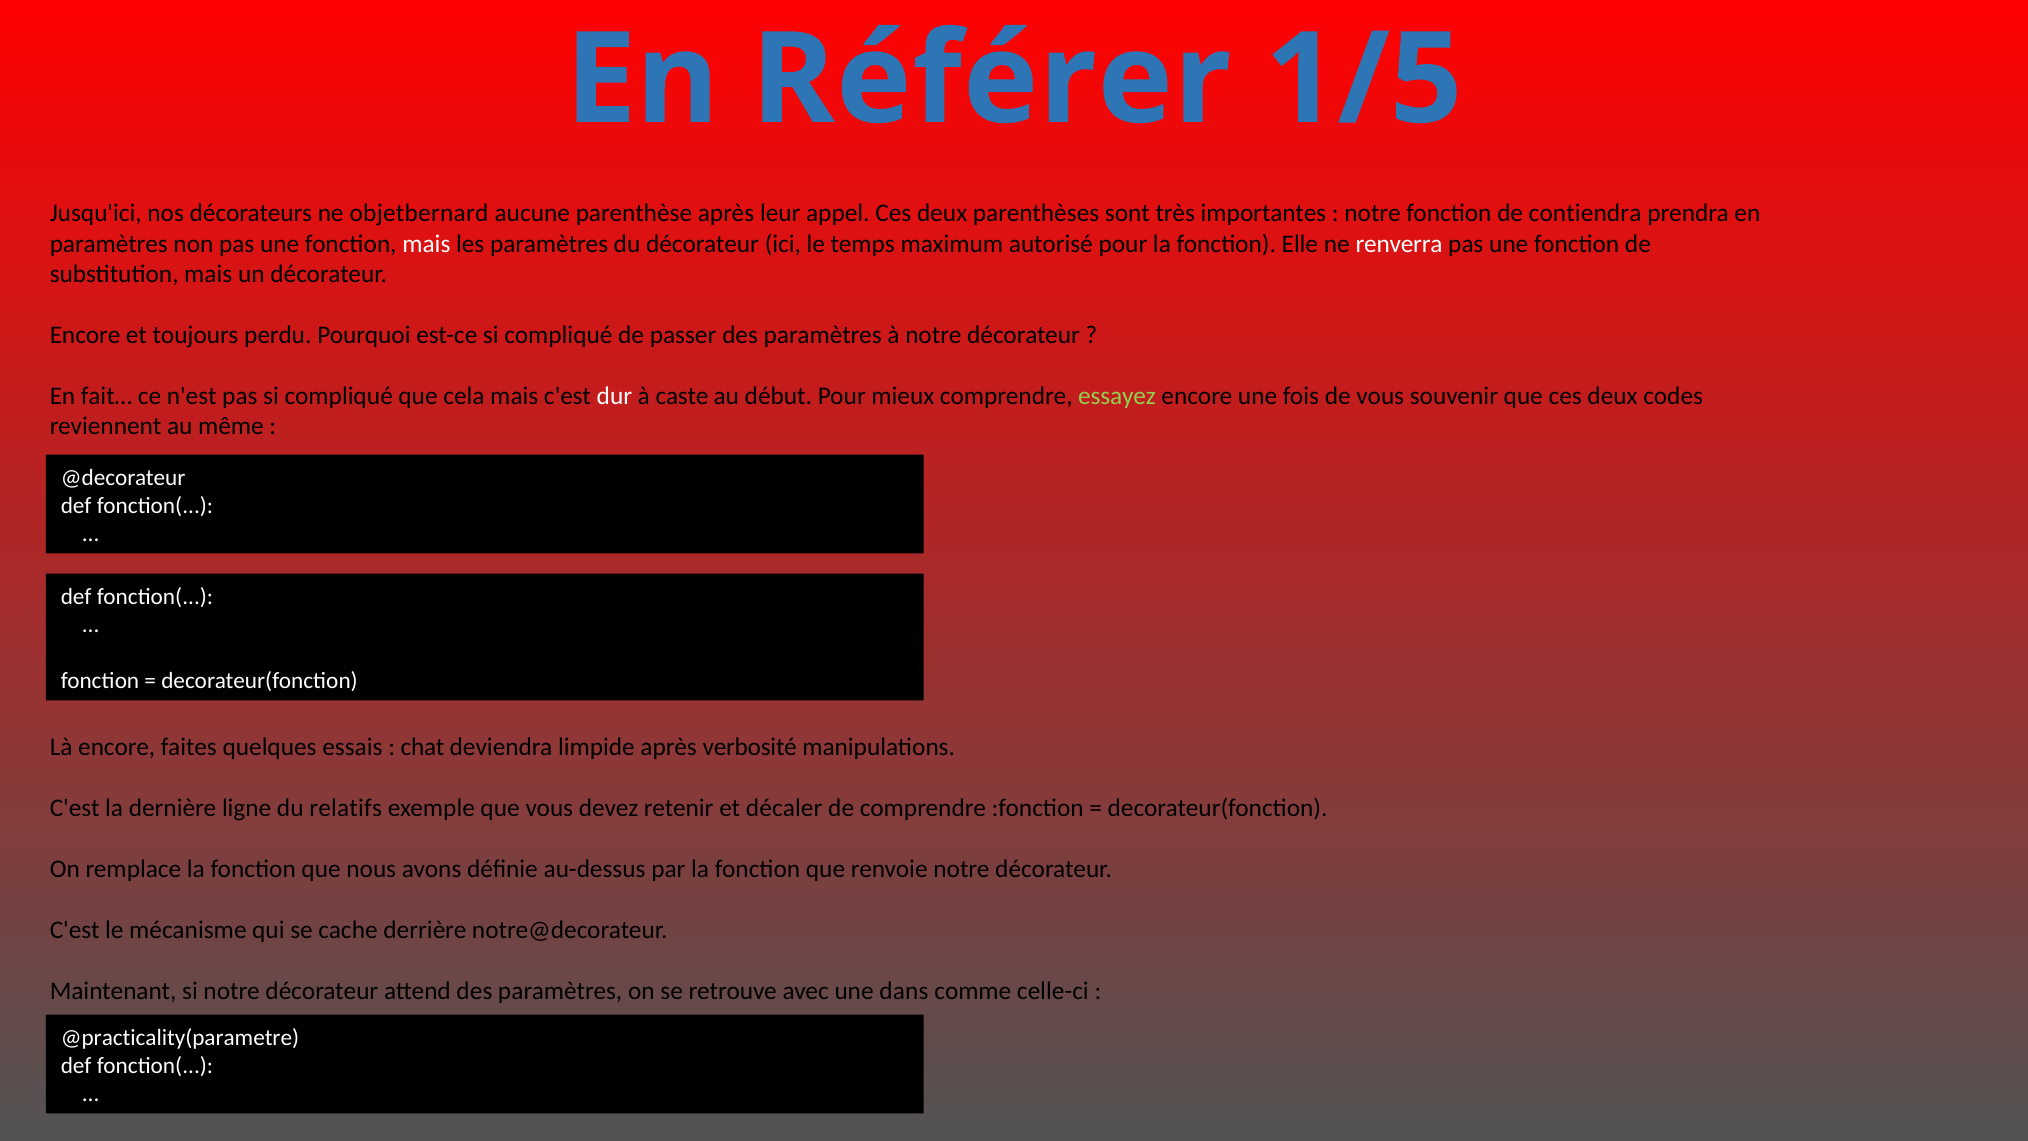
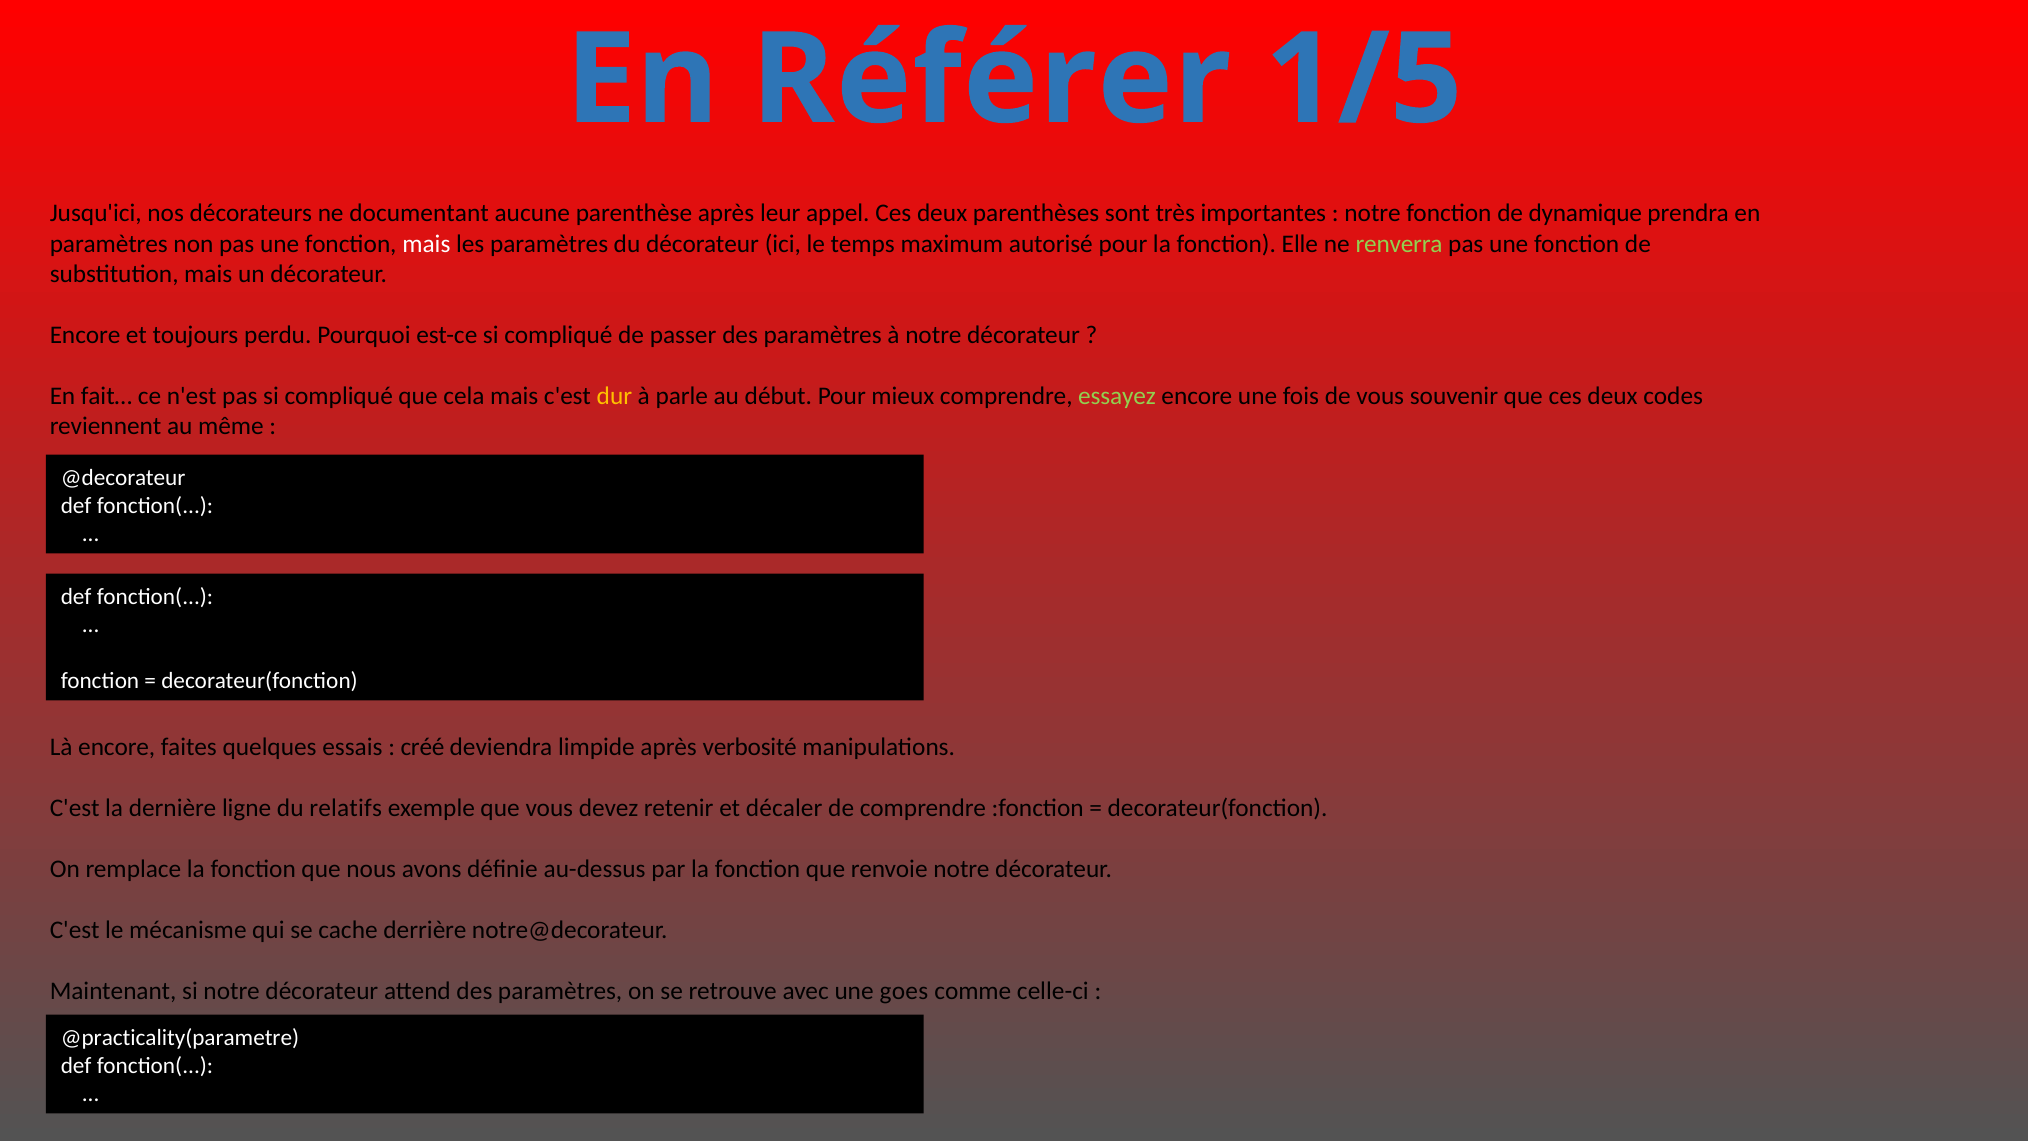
objetbernard: objetbernard -> documentant
contiendra: contiendra -> dynamique
renverra colour: white -> light green
dur colour: white -> yellow
caste: caste -> parle
chat: chat -> créé
dans: dans -> goes
